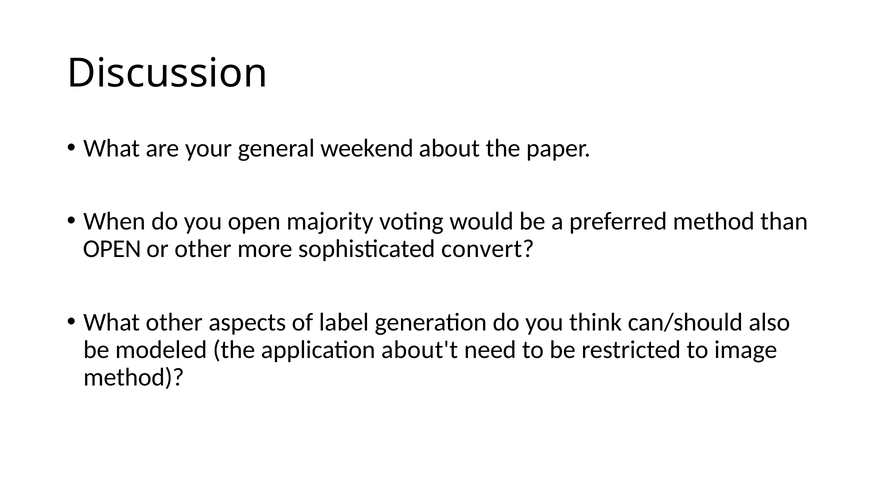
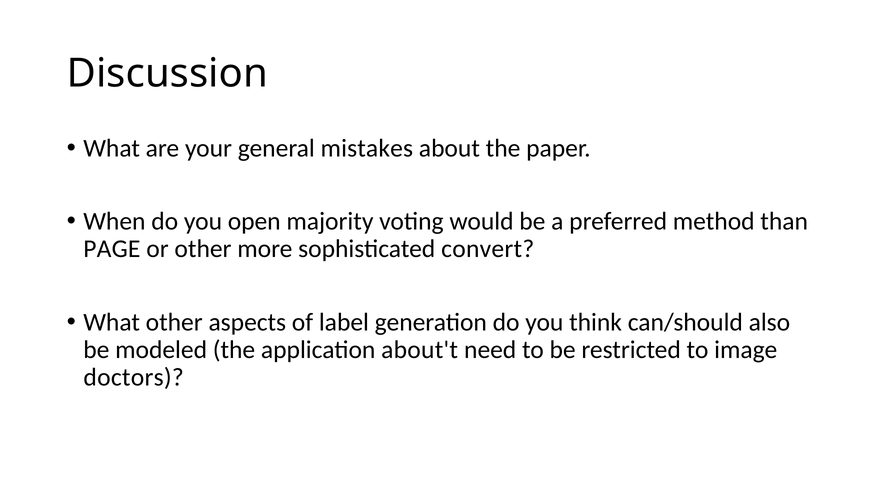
weekend: weekend -> mistakes
OPEN at (112, 249): OPEN -> PAGE
method at (134, 378): method -> doctors
